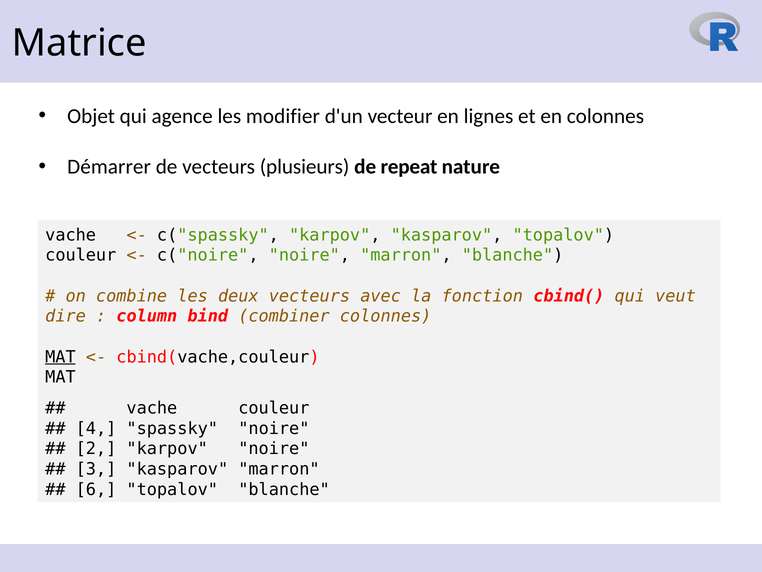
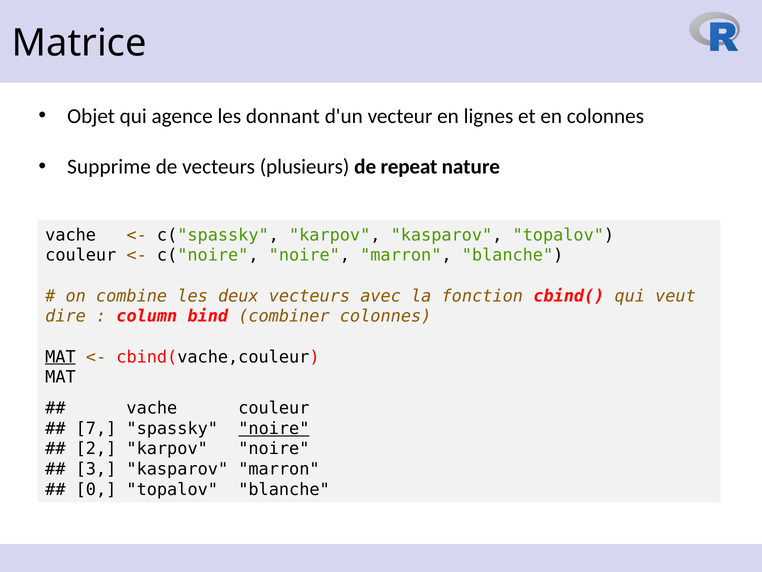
modifier: modifier -> donnant
Démarrer: Démarrer -> Supprime
4: 4 -> 7
noire at (274, 428) underline: none -> present
6: 6 -> 0
